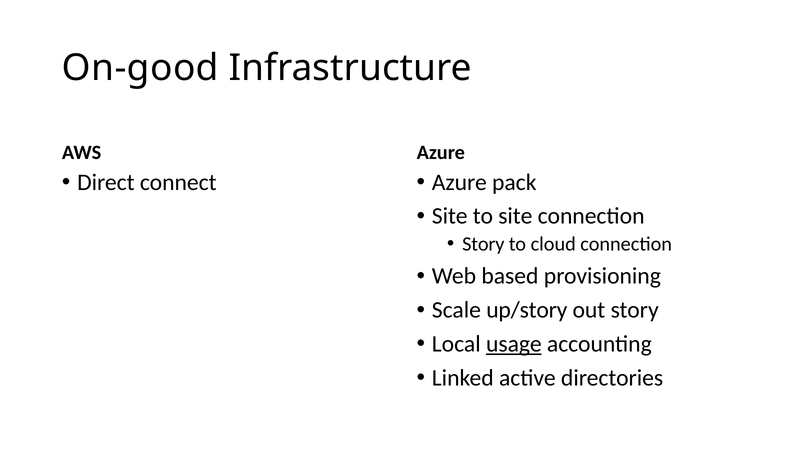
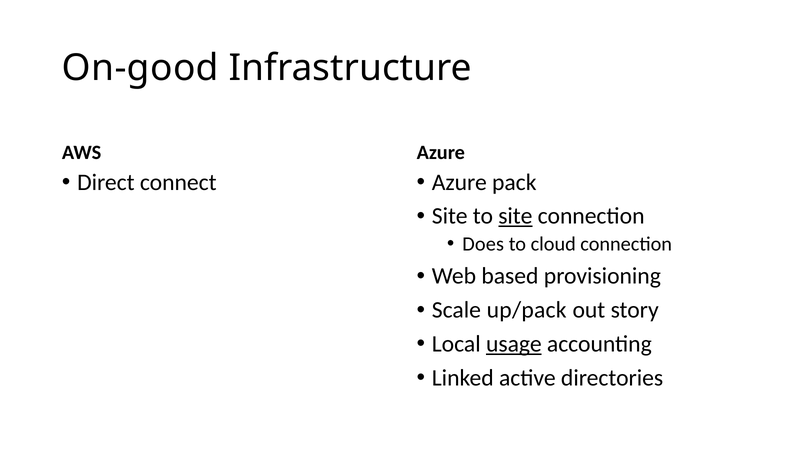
site at (515, 216) underline: none -> present
Story at (483, 244): Story -> Does
up/story: up/story -> up/pack
